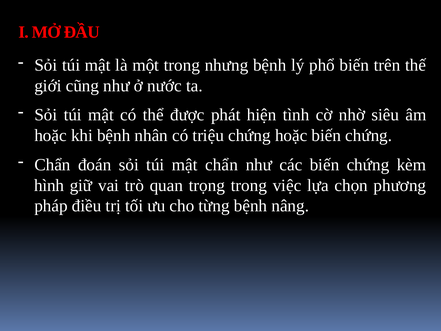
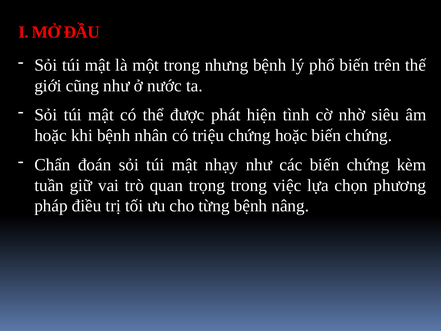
mật chẩn: chẩn -> nhạy
hình: hình -> tuần
